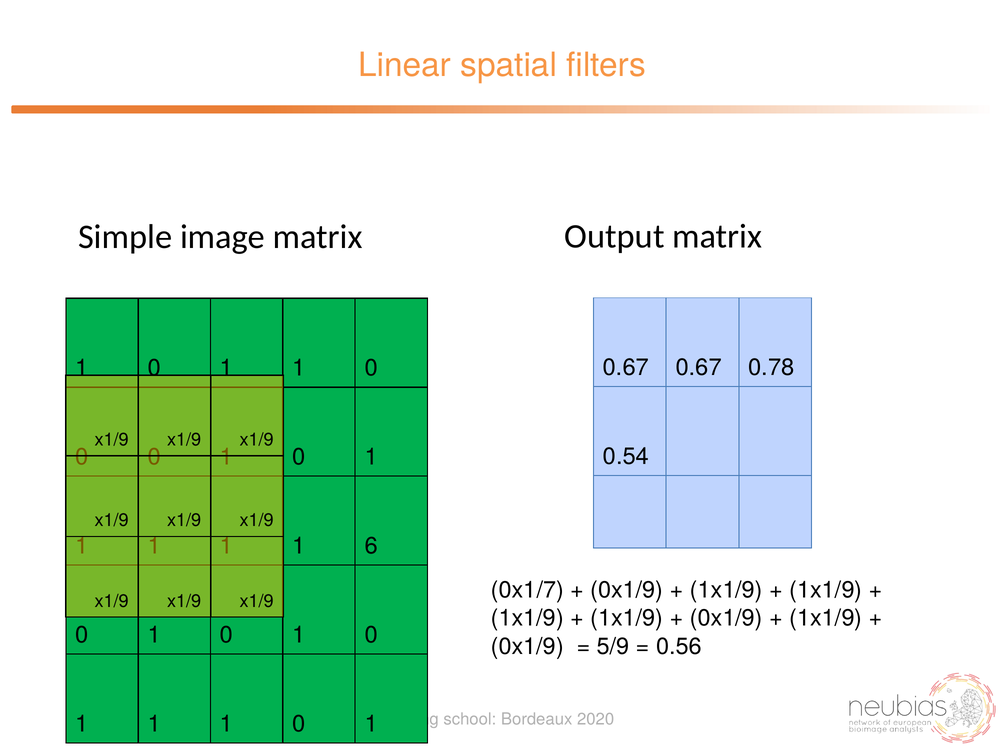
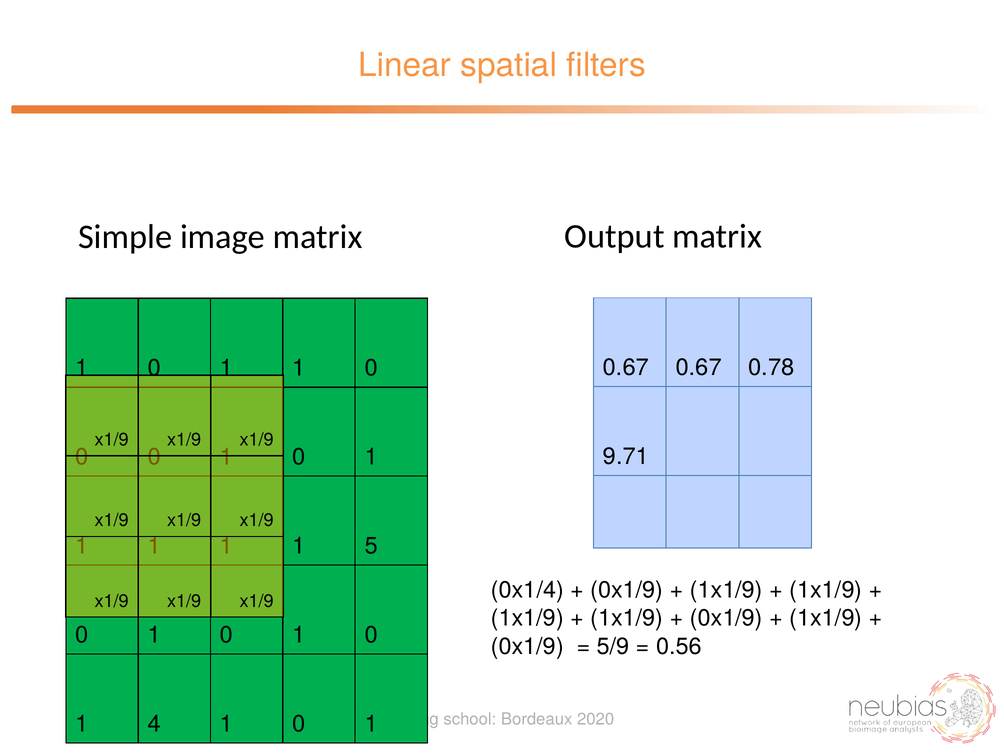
0.54: 0.54 -> 9.71
6: 6 -> 5
0x1/7: 0x1/7 -> 0x1/4
1 at (154, 724): 1 -> 4
